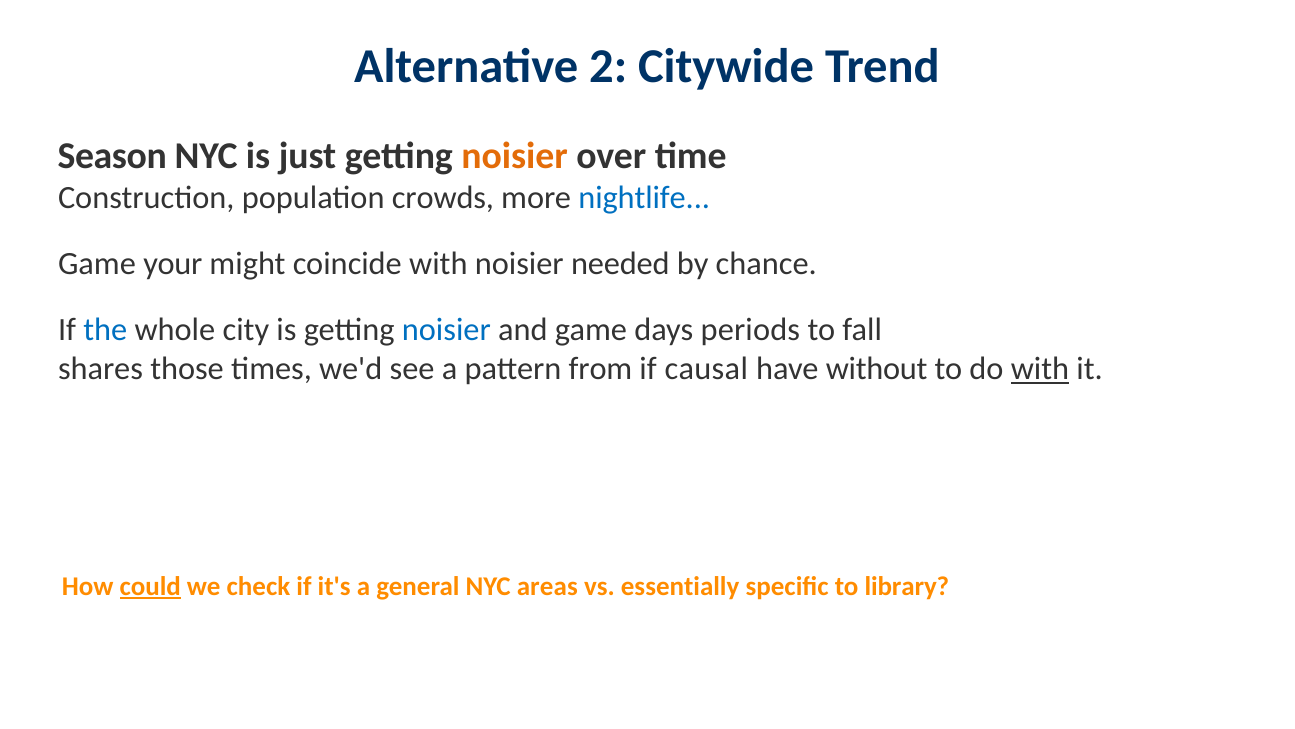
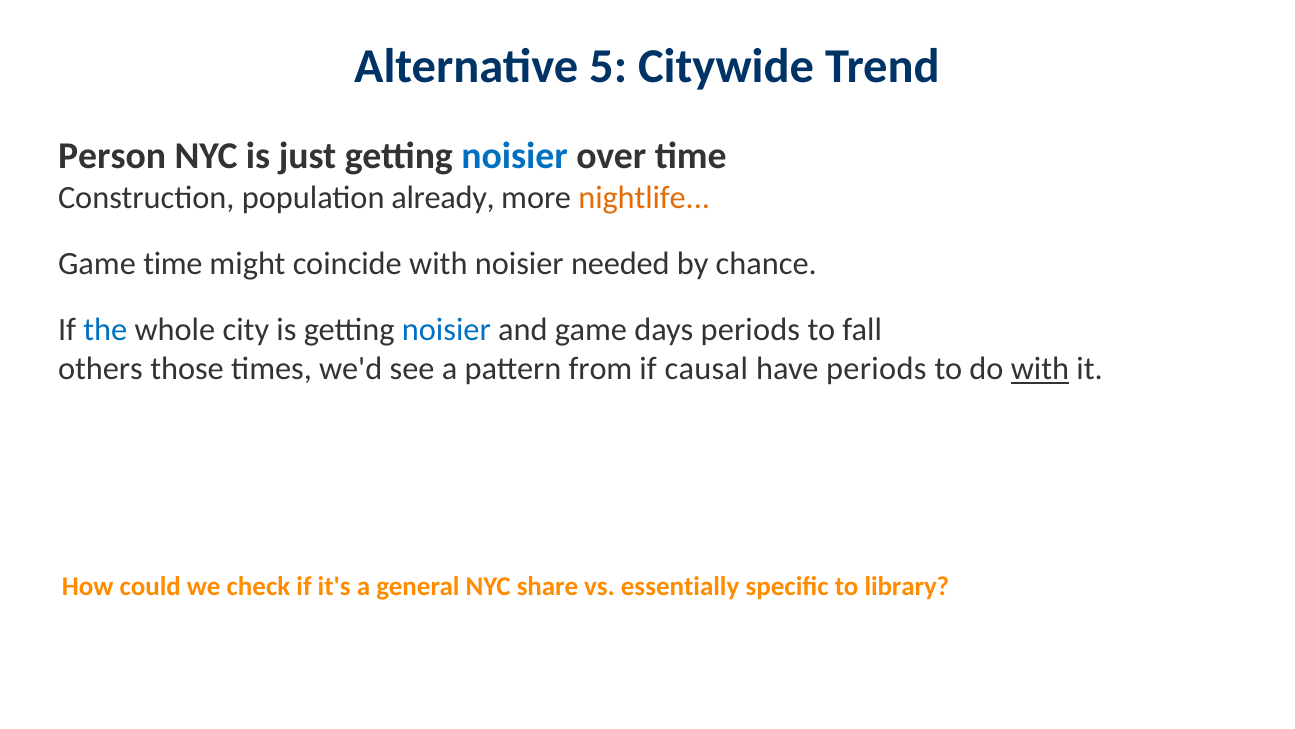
2: 2 -> 5
Season: Season -> Person
noisier at (515, 156) colour: orange -> blue
crowds: crowds -> already
nightlife colour: blue -> orange
Game your: your -> time
shares: shares -> others
have without: without -> periods
could underline: present -> none
areas: areas -> share
